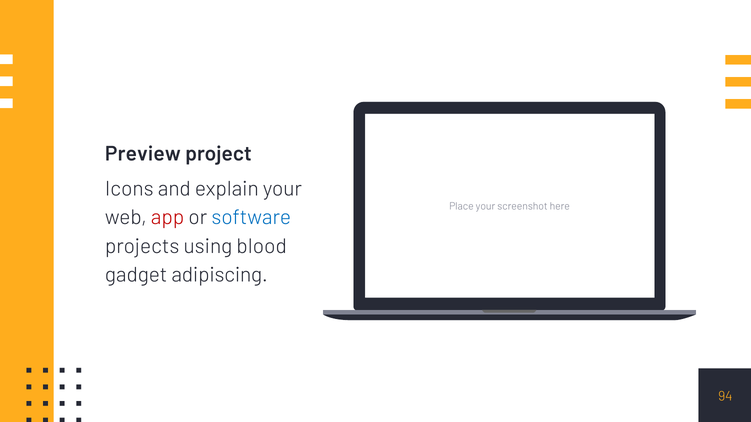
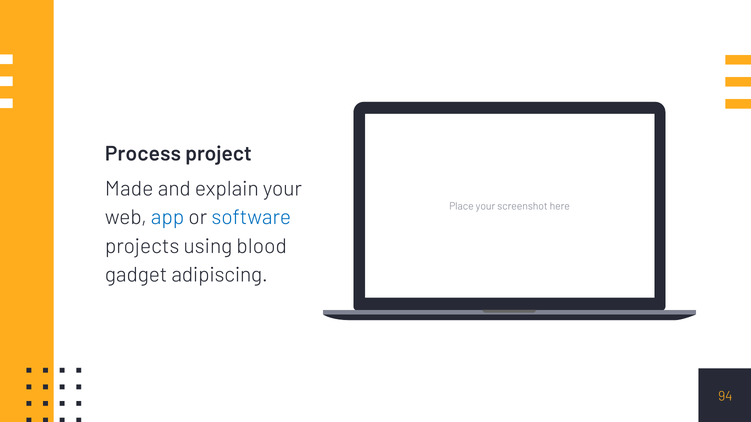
Preview: Preview -> Process
Icons: Icons -> Made
app colour: red -> blue
